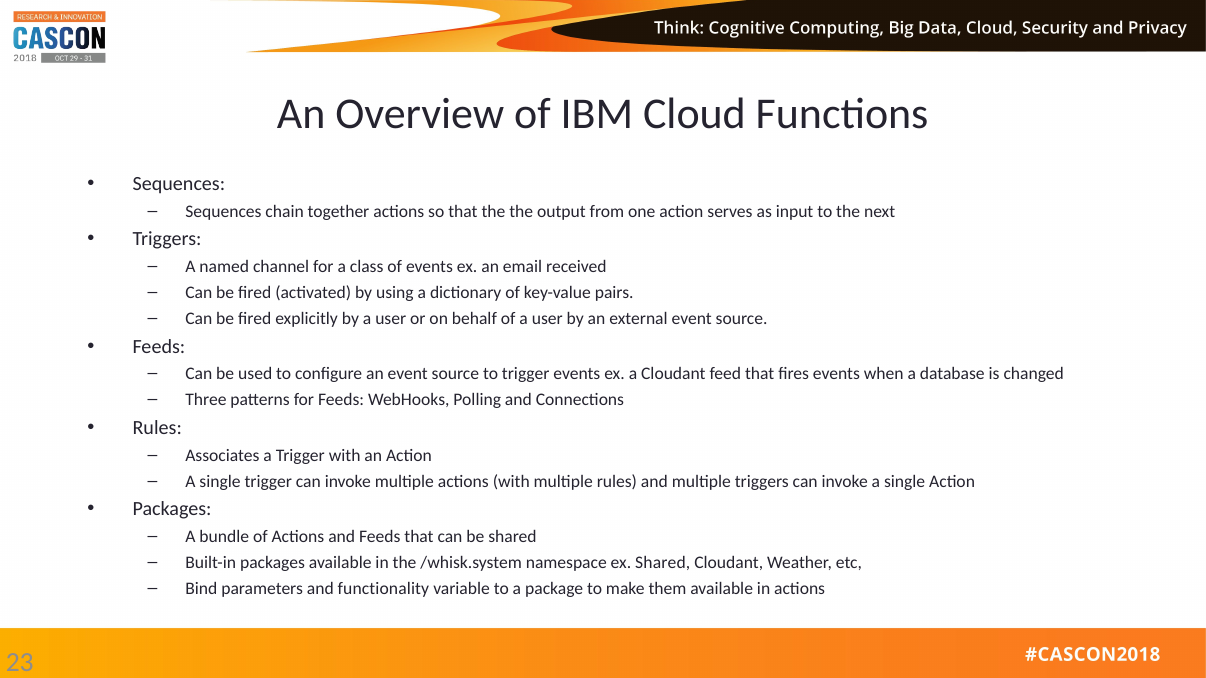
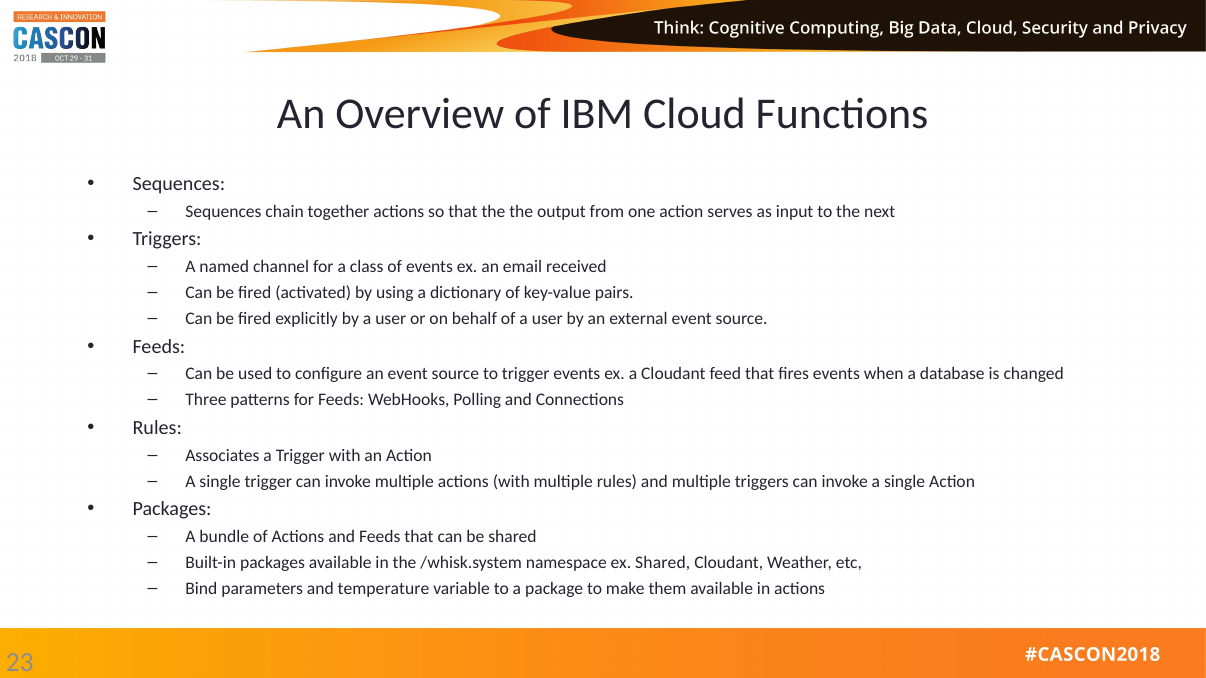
functionality: functionality -> temperature
